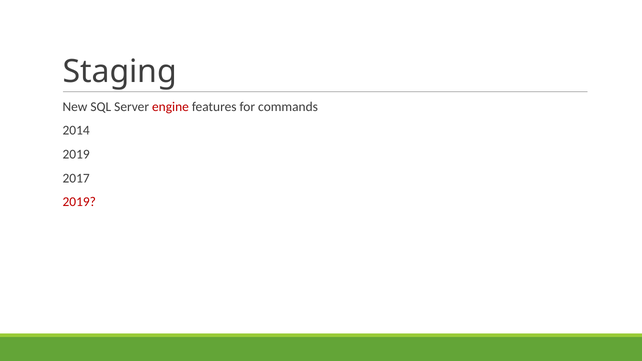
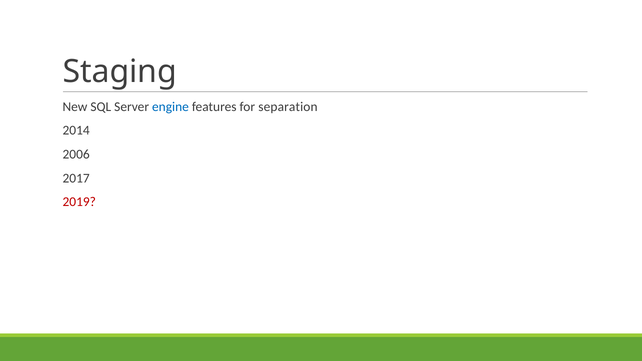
engine colour: red -> blue
commands: commands -> separation
2019 at (76, 154): 2019 -> 2006
